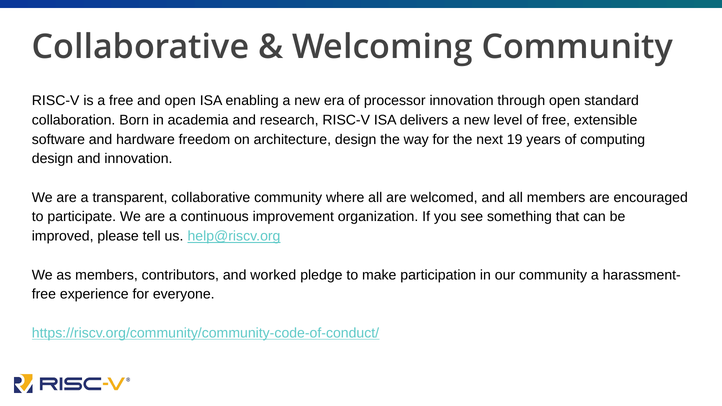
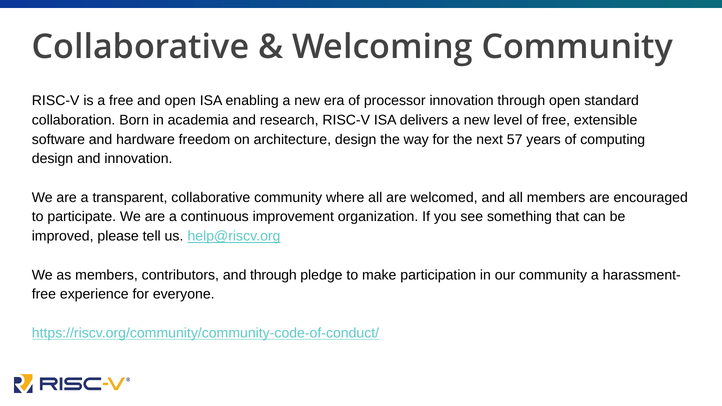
19: 19 -> 57
and worked: worked -> through
